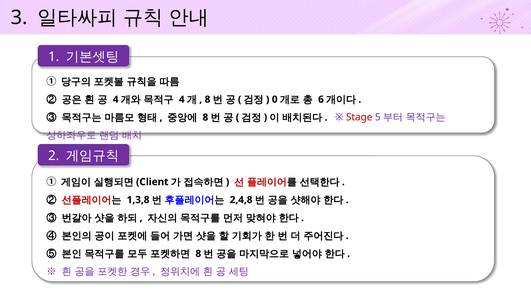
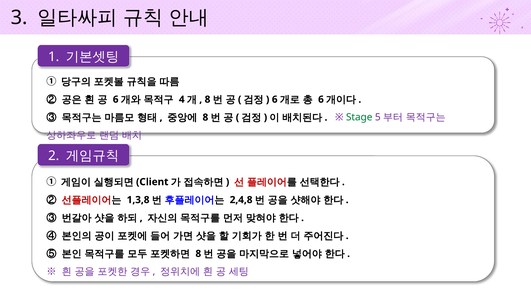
4 at (116, 99): 4 -> 6
0 at (275, 99): 0 -> 6
Stage colour: red -> green
